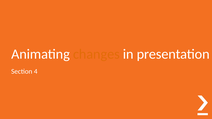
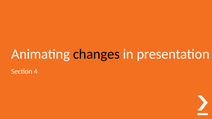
changes colour: orange -> black
